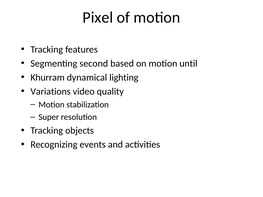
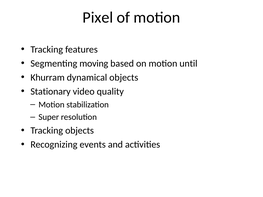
second: second -> moving
dynamical lighting: lighting -> objects
Variations: Variations -> Stationary
